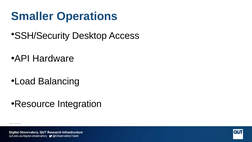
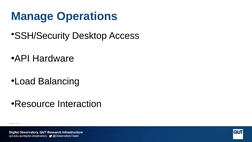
Smaller: Smaller -> Manage
Integration: Integration -> Interaction
